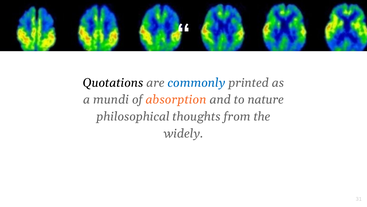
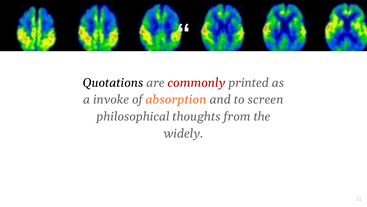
commonly colour: blue -> red
mundi: mundi -> invoke
nature: nature -> screen
